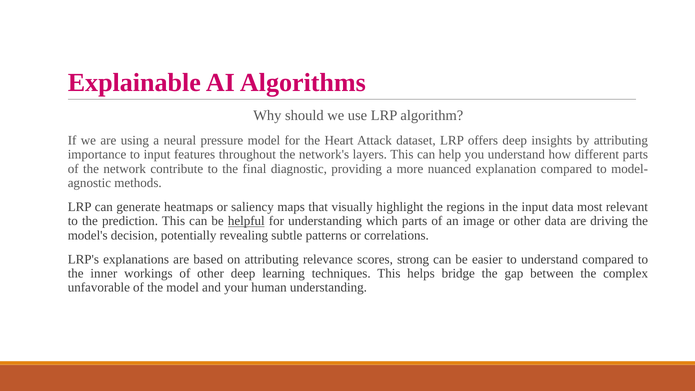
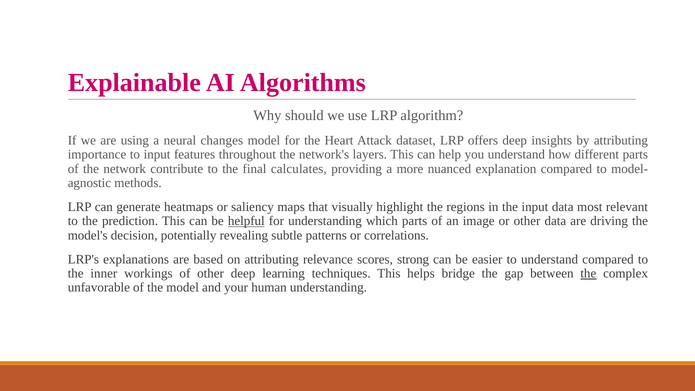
pressure: pressure -> changes
diagnostic: diagnostic -> calculates
the at (588, 273) underline: none -> present
